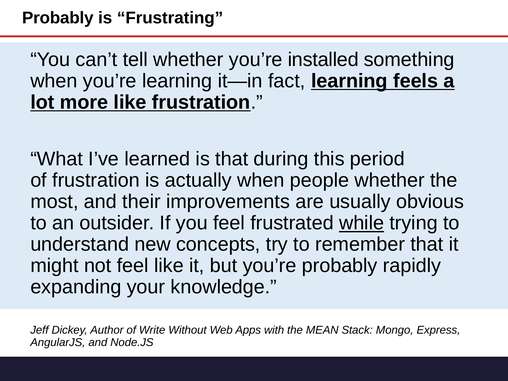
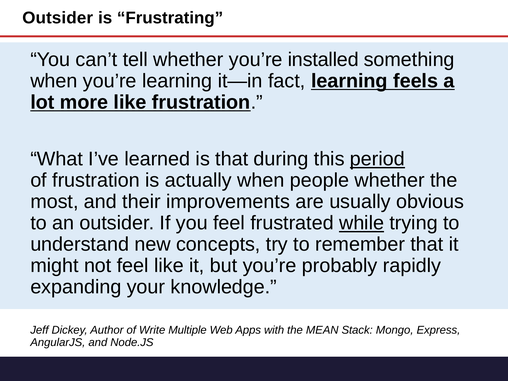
Probably at (58, 18): Probably -> Outsider
period underline: none -> present
Without: Without -> Multiple
